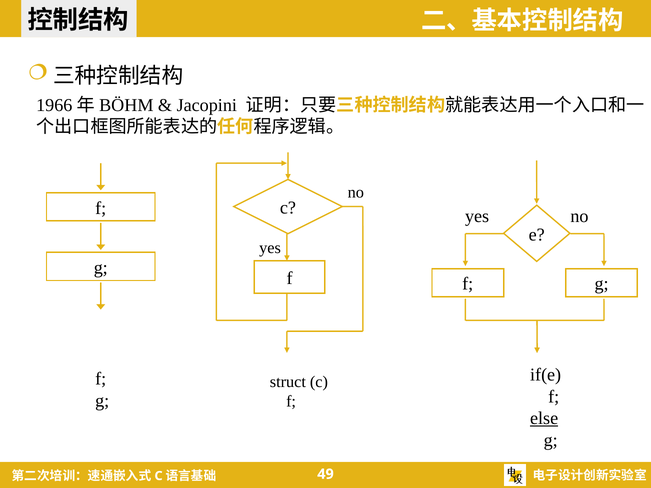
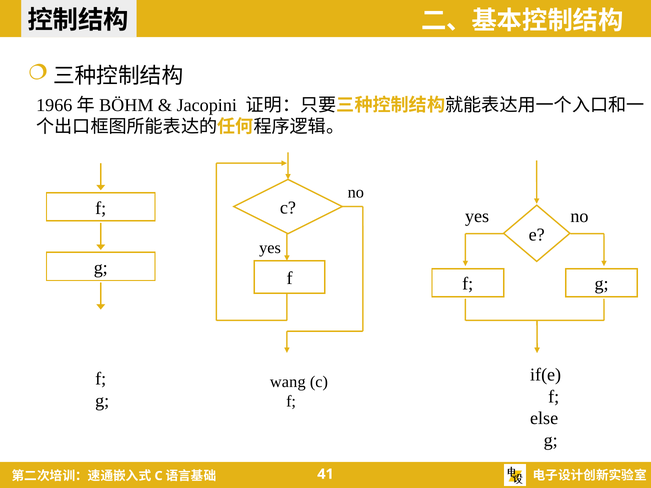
struct: struct -> wang
else underline: present -> none
49: 49 -> 41
